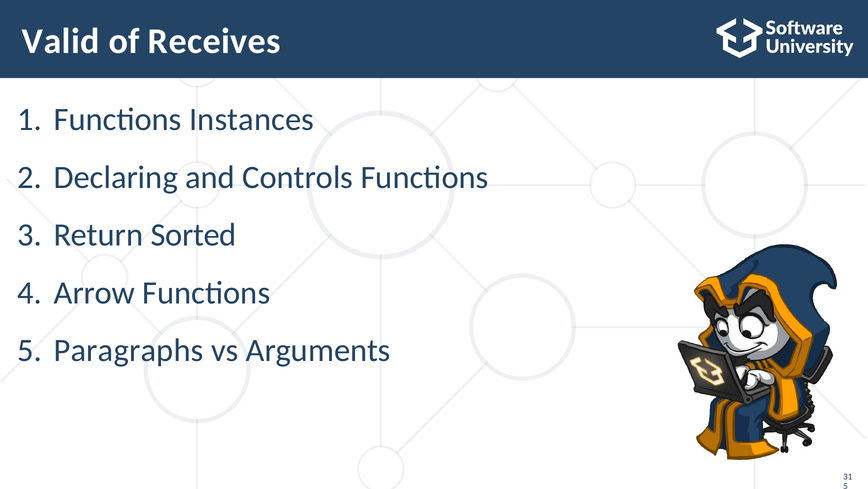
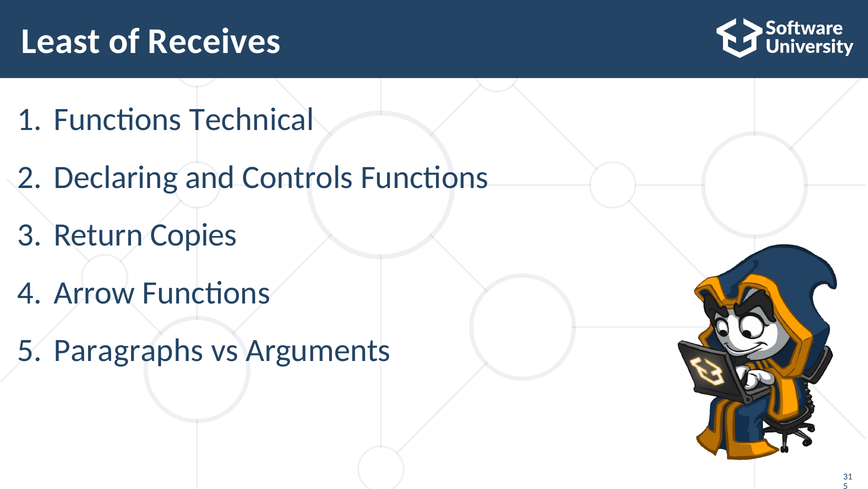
Valid: Valid -> Least
Instances: Instances -> Technical
Sorted: Sorted -> Copies
